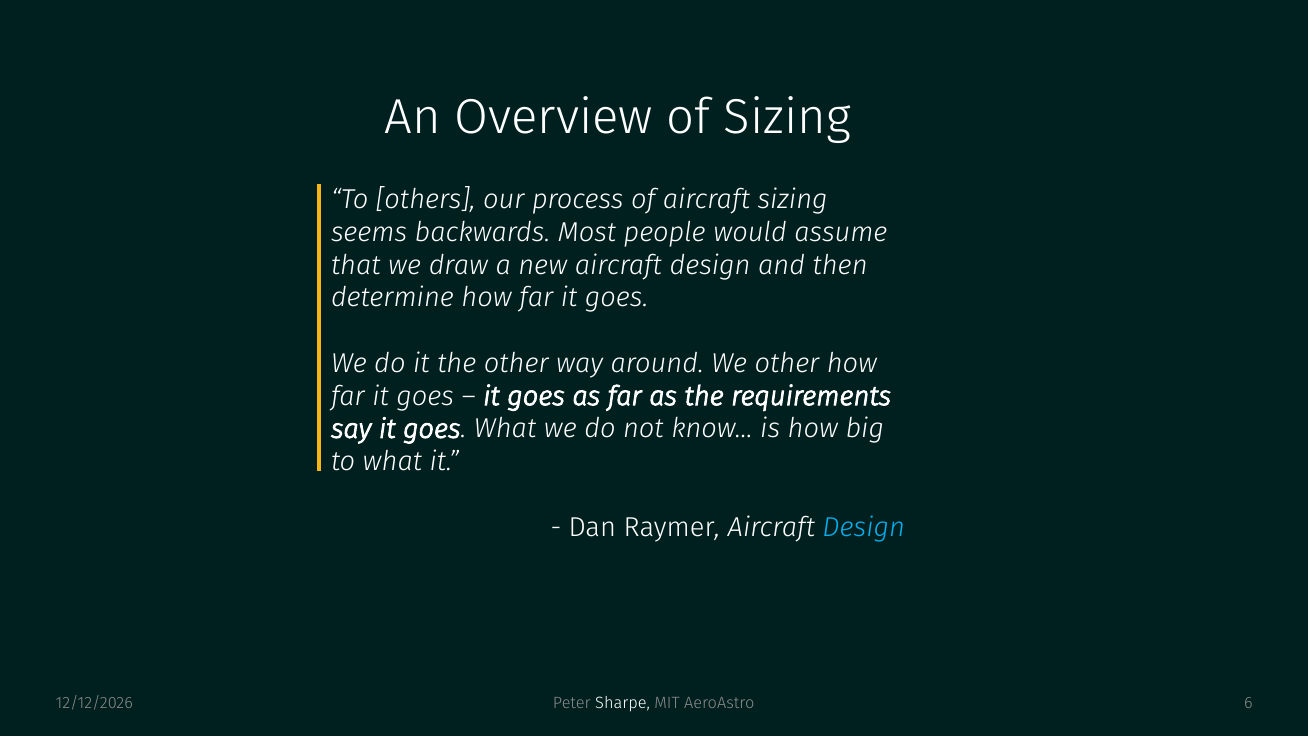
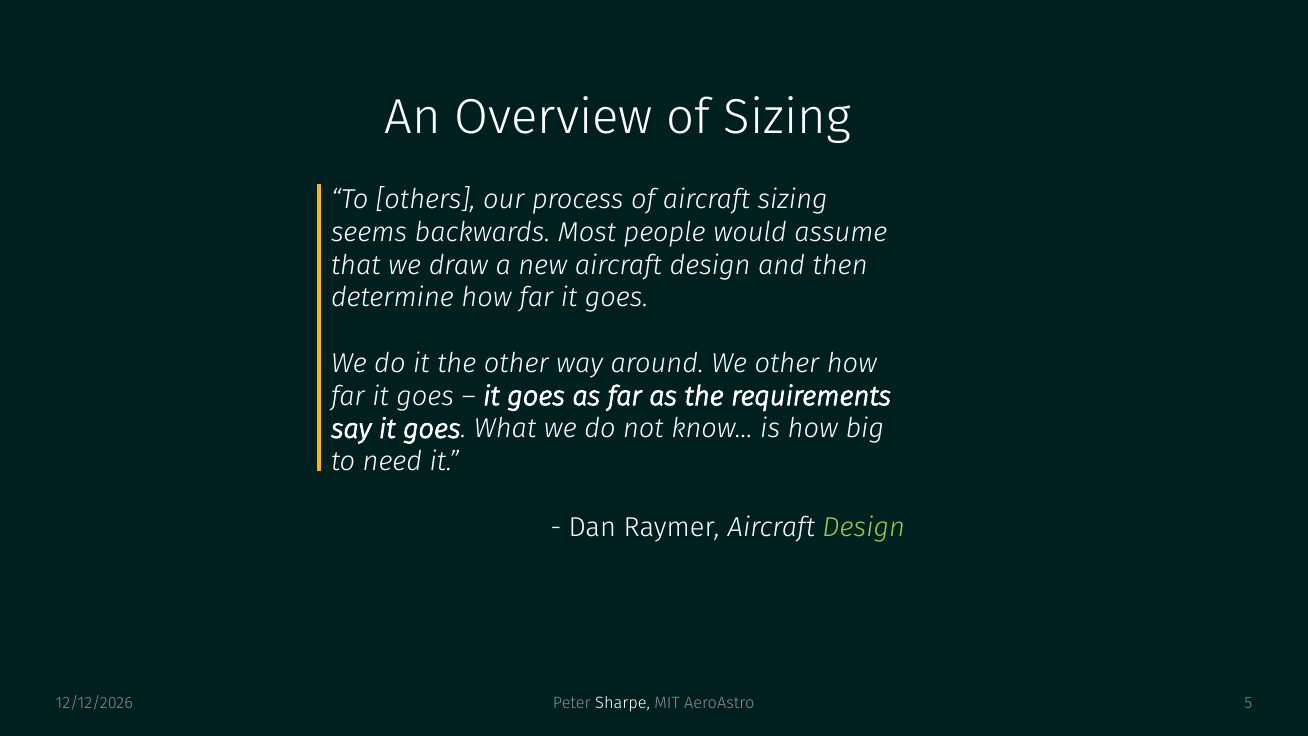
to what: what -> need
Design at (864, 527) colour: light blue -> light green
6: 6 -> 5
